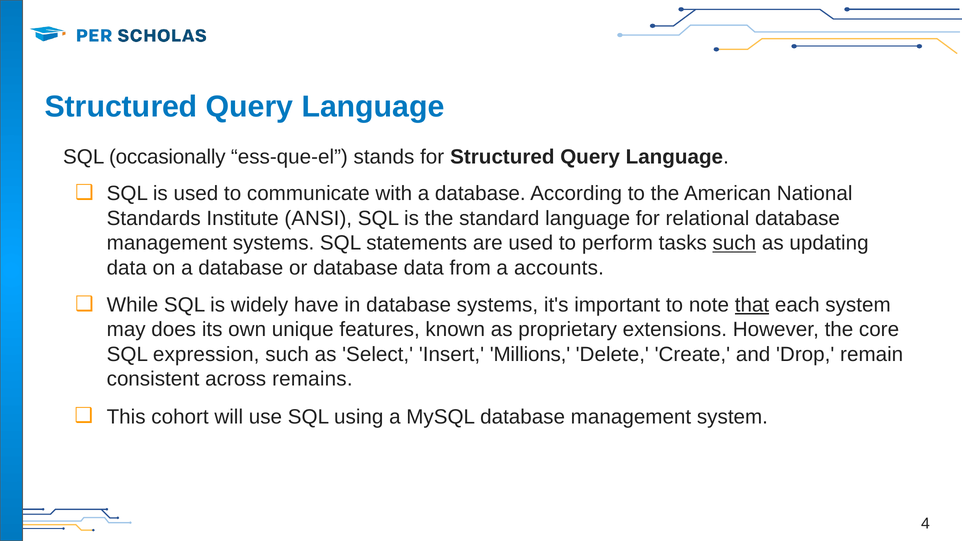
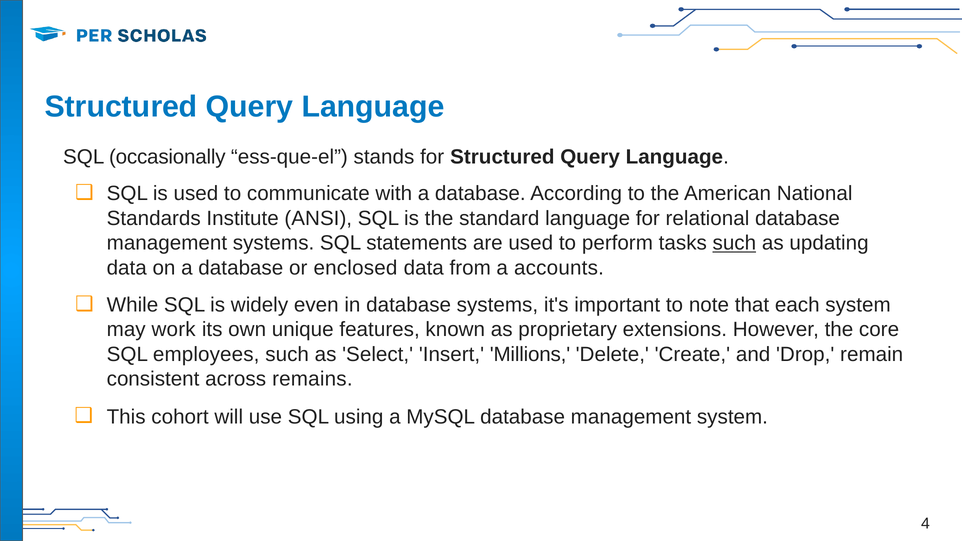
or database: database -> enclosed
have: have -> even
that underline: present -> none
does: does -> work
expression: expression -> employees
